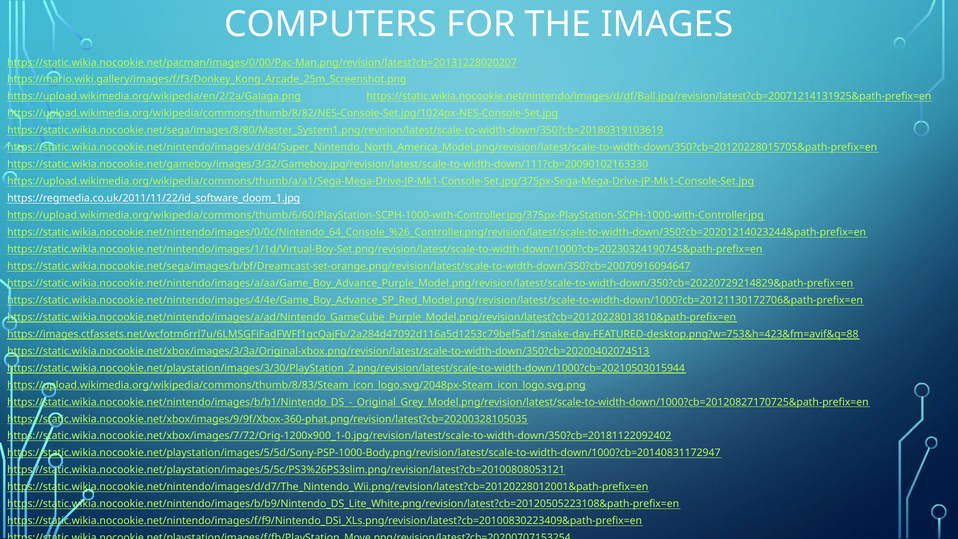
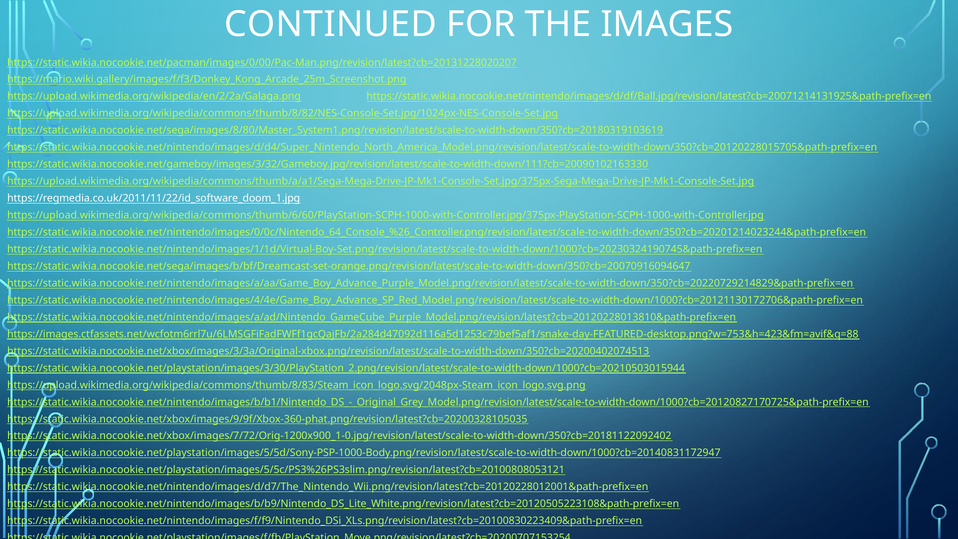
COMPUTERS: COMPUTERS -> CONTINUED
